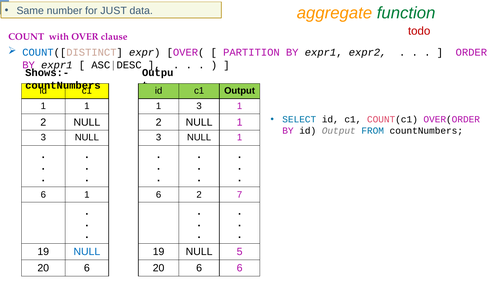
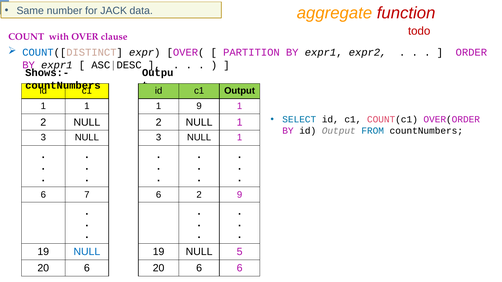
JUST: JUST -> JACK
function colour: green -> red
3 at (199, 106): 3 -> 9
6 1: 1 -> 7
2 7: 7 -> 9
